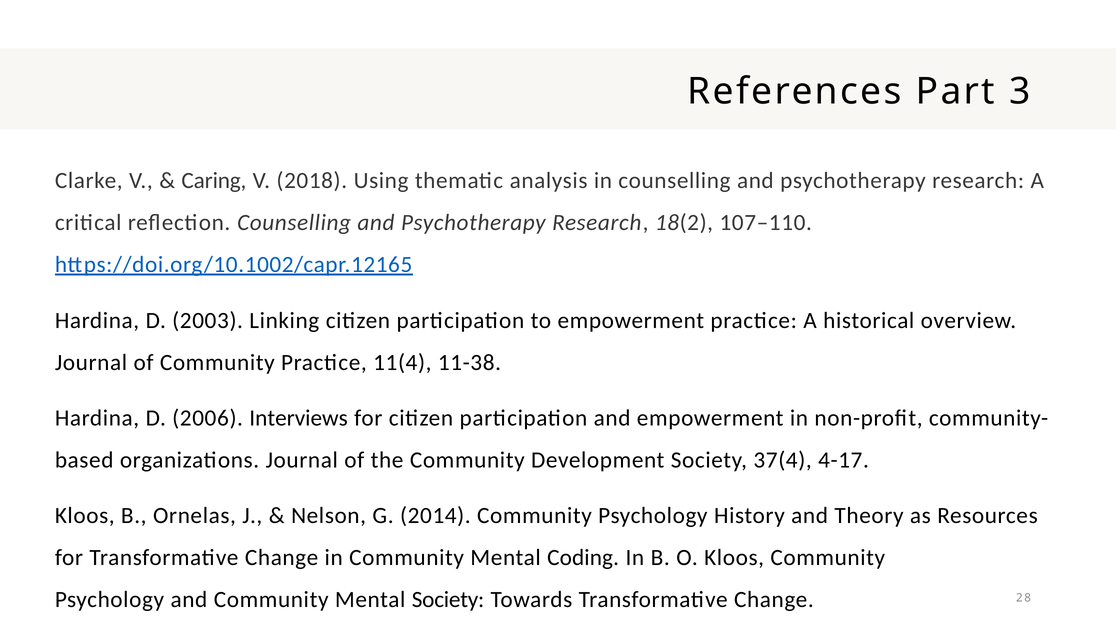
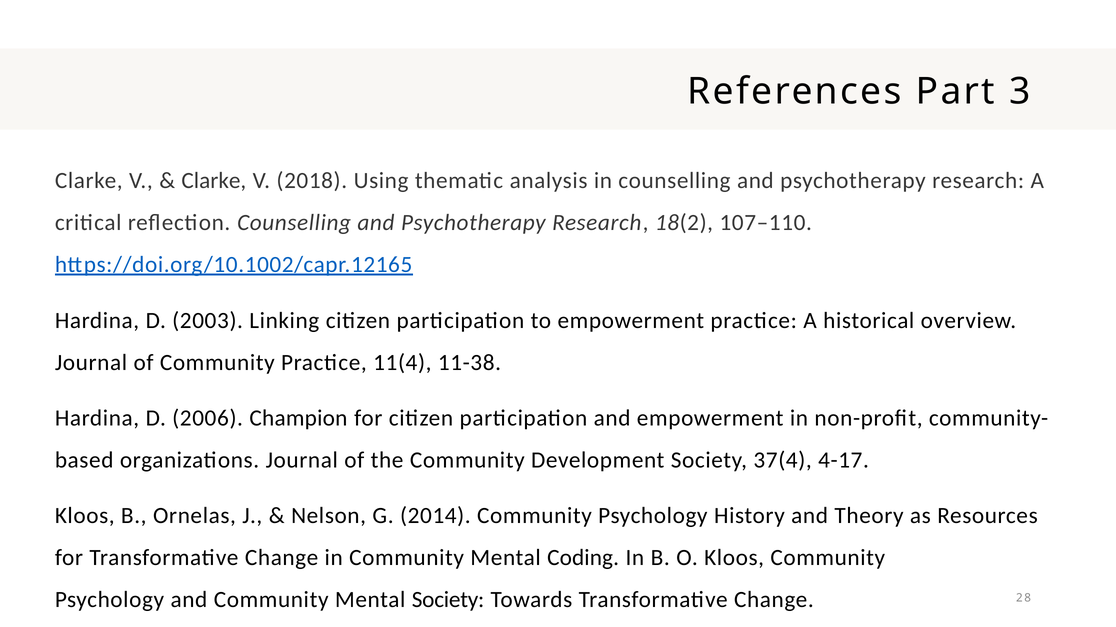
Caring at (214, 181): Caring -> Clarke
Interviews: Interviews -> Champion
